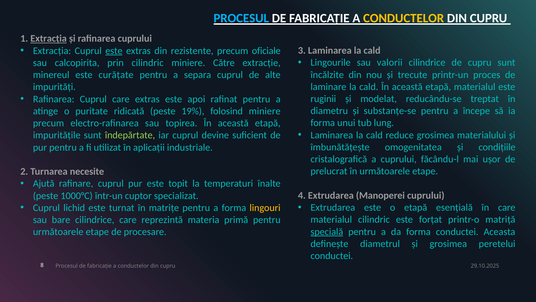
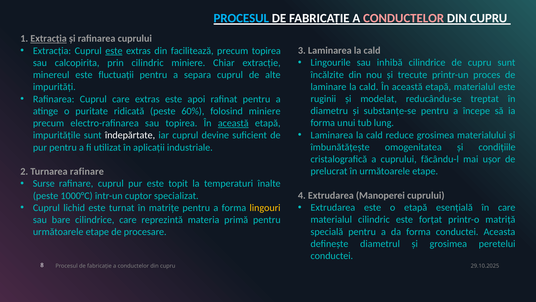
CONDUCTELOR at (404, 18) colour: yellow -> pink
rezistente: rezistente -> facilitează
precum oficiale: oficiale -> topirea
valorii: valorii -> inhibă
Către: Către -> Chiar
curățate: curățate -> fluctuații
19%: 19% -> 60%
această at (233, 123) underline: none -> present
îndepărtate colour: light green -> white
Turnarea necesite: necesite -> rafinare
Ajută: Ajută -> Surse
specială underline: present -> none
